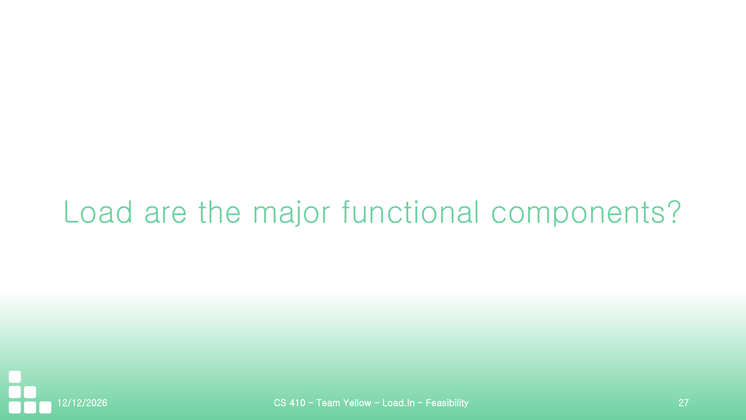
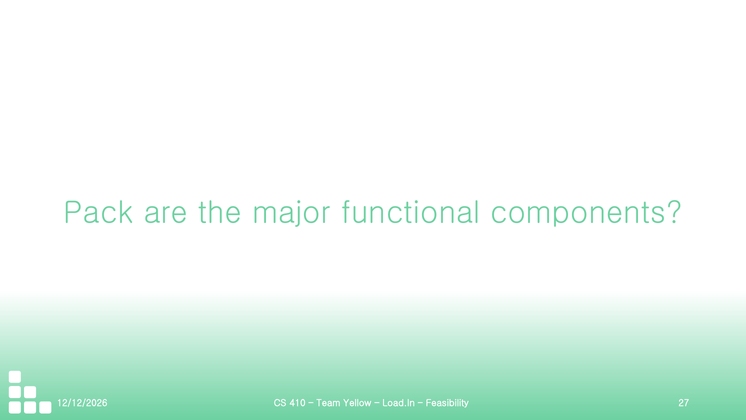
Load: Load -> Pack
